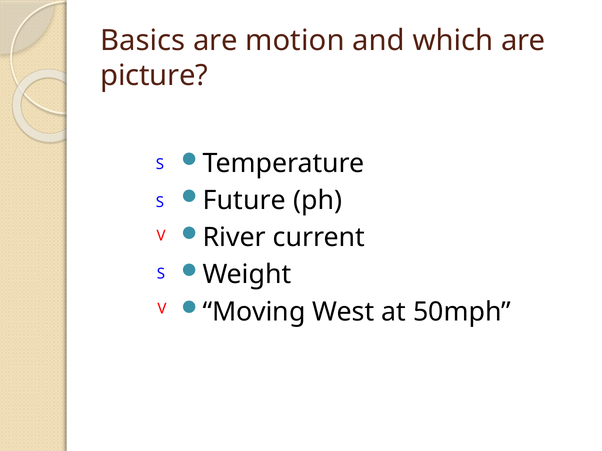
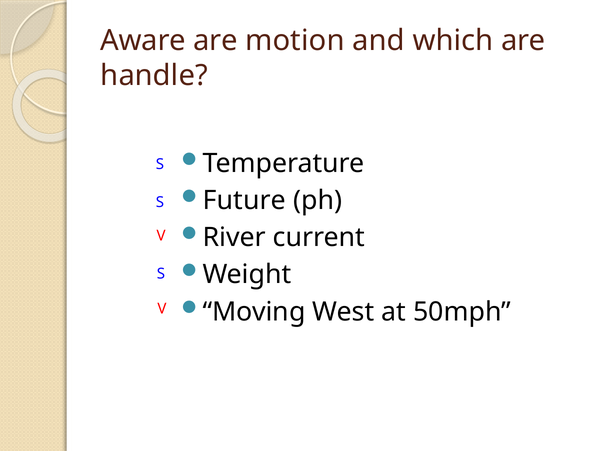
Basics: Basics -> Aware
picture: picture -> handle
